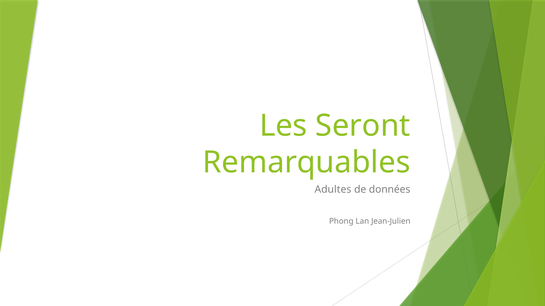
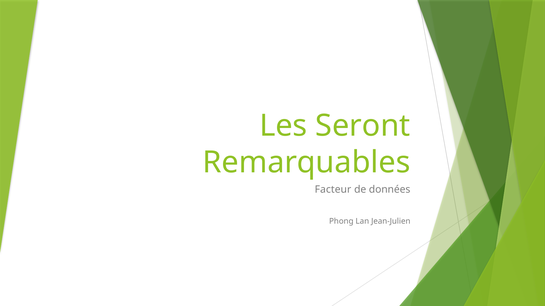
Adultes: Adultes -> Facteur
